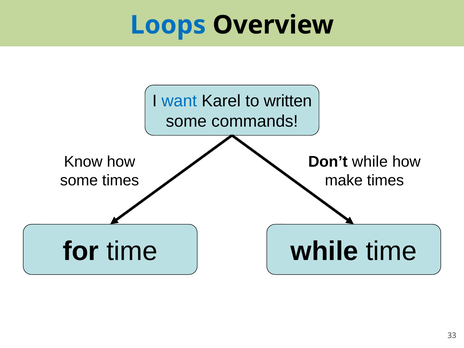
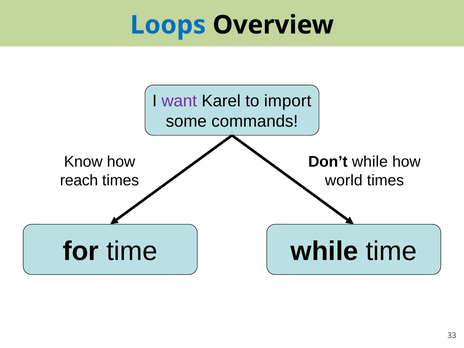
want colour: blue -> purple
written: written -> import
some at (79, 180): some -> reach
make: make -> world
